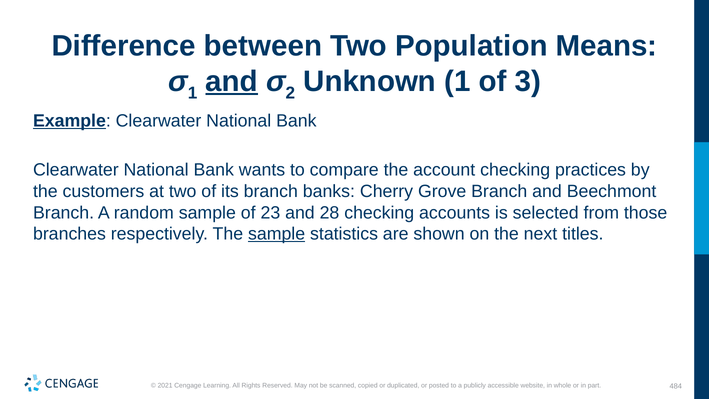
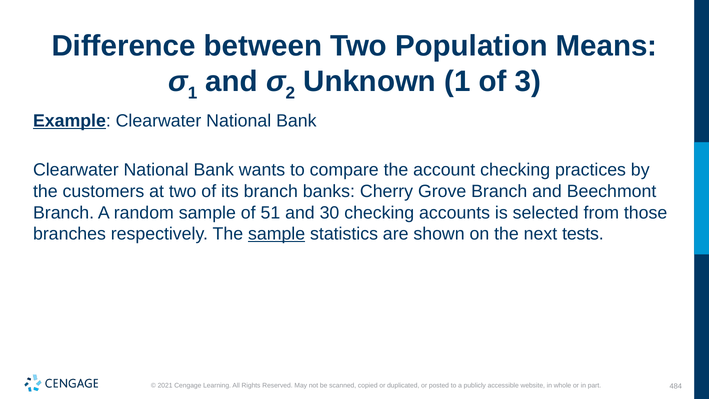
and at (232, 81) underline: present -> none
23: 23 -> 51
28: 28 -> 30
titles: titles -> tests
